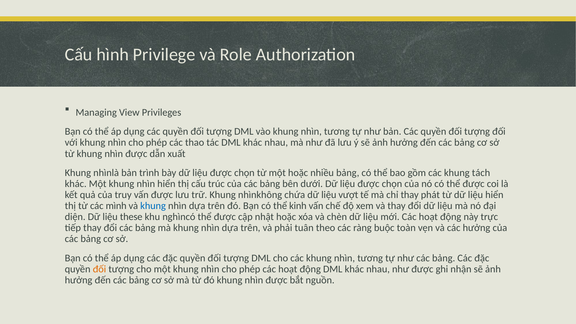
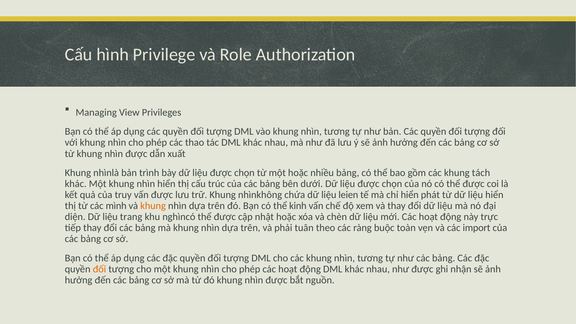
vượt: vượt -> leien
chỉ thay: thay -> hiển
khung at (153, 206) colour: blue -> orange
these: these -> trang
các hưởng: hưởng -> import
